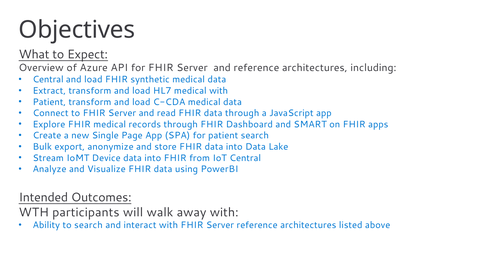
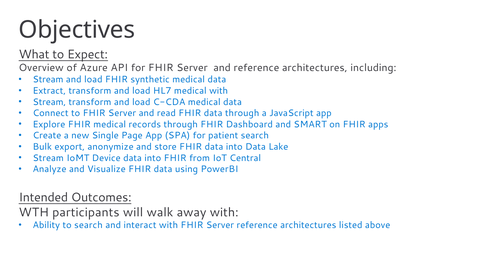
Central at (48, 80): Central -> Stream
Patient at (49, 102): Patient -> Stream
